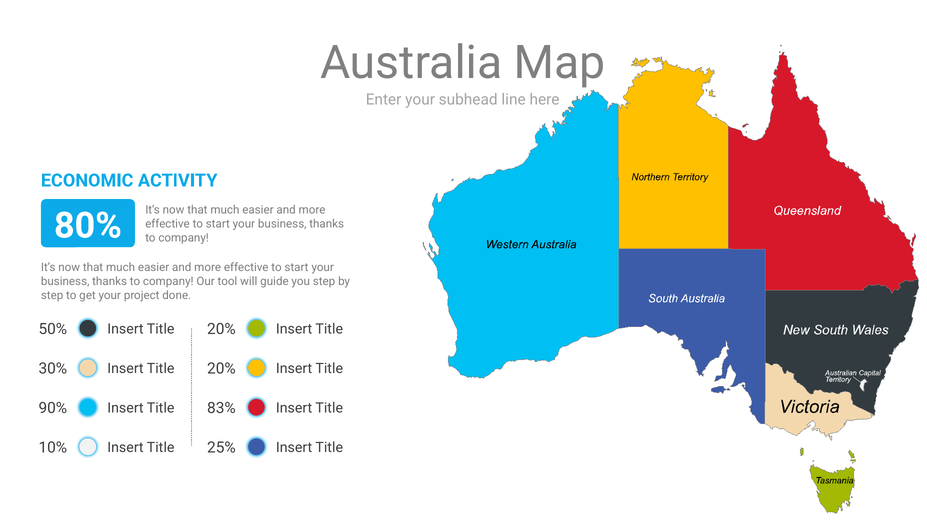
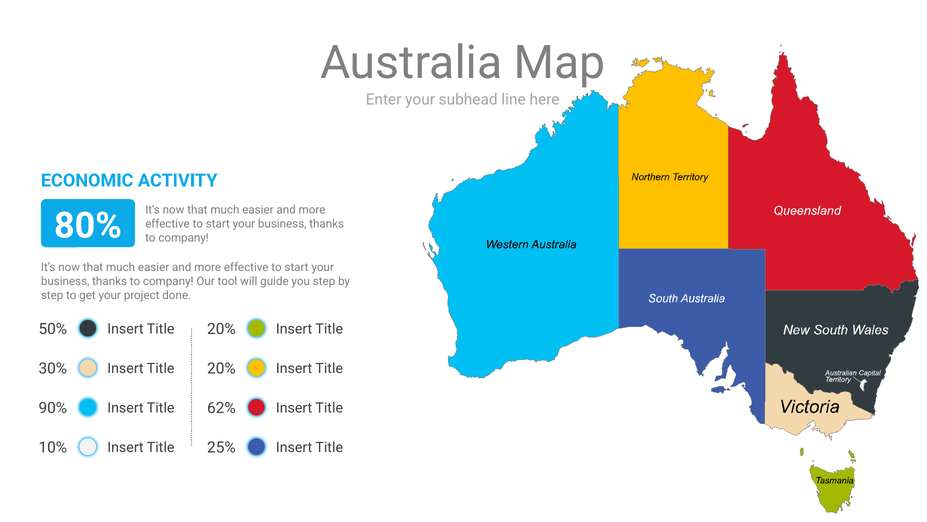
83%: 83% -> 62%
